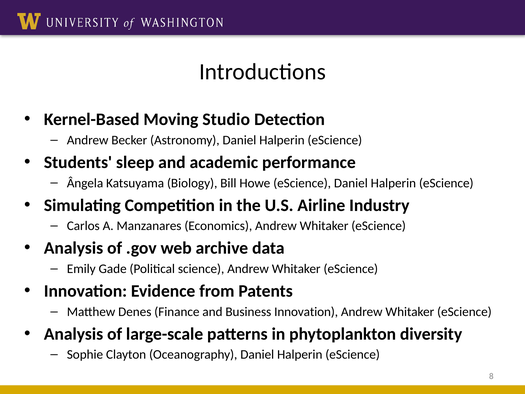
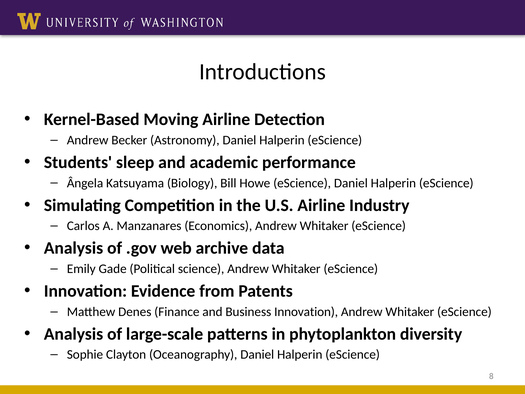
Moving Studio: Studio -> Airline
